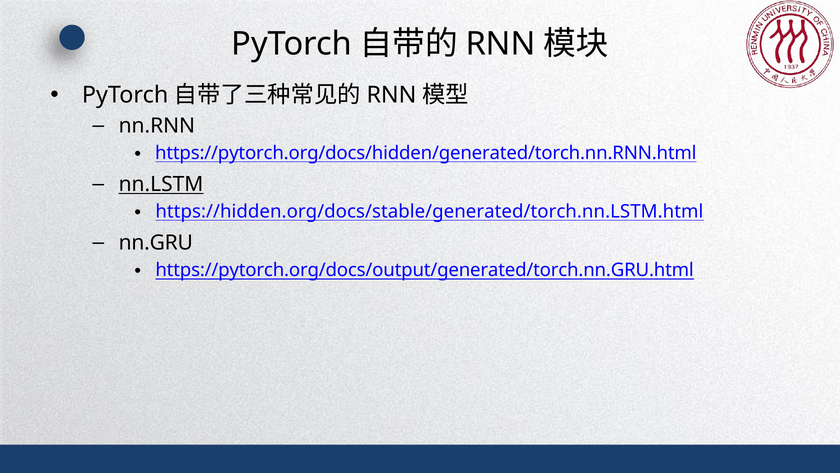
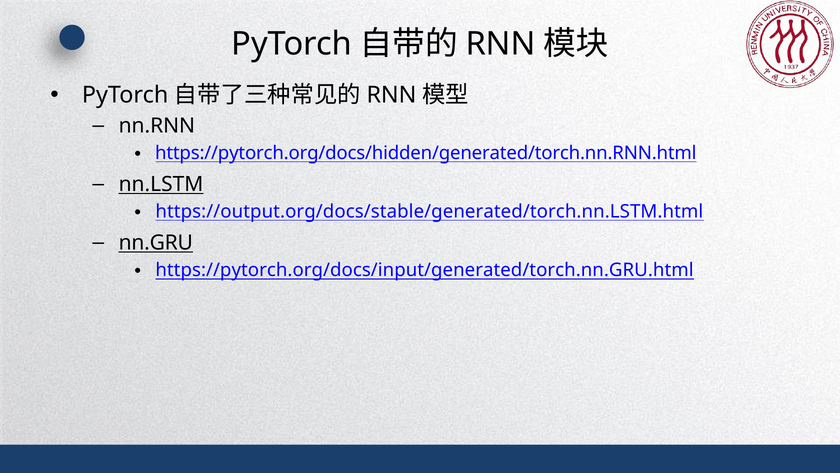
https://hidden.org/docs/stable/generated/torch.nn.LSTM.html: https://hidden.org/docs/stable/generated/torch.nn.LSTM.html -> https://output.org/docs/stable/generated/torch.nn.LSTM.html
nn.GRU underline: none -> present
https://pytorch.org/docs/output/generated/torch.nn.GRU.html: https://pytorch.org/docs/output/generated/torch.nn.GRU.html -> https://pytorch.org/docs/input/generated/torch.nn.GRU.html
